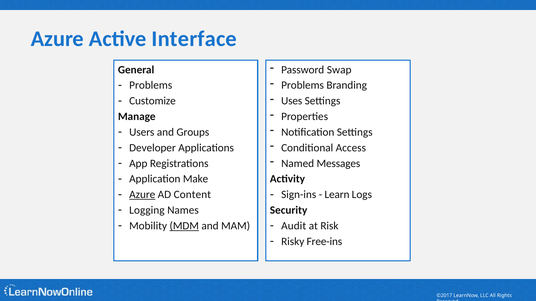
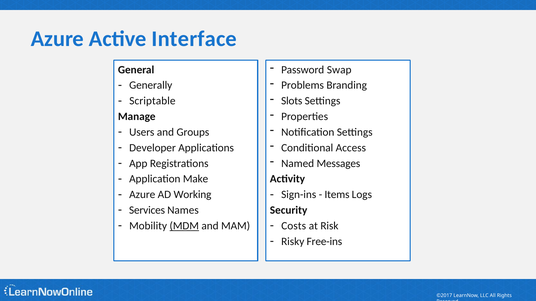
Problems at (151, 85): Problems -> Generally
Uses: Uses -> Slots
Customize: Customize -> Scriptable
Azure at (142, 195) underline: present -> none
Content: Content -> Working
Learn: Learn -> Items
Logging: Logging -> Services
Audit: Audit -> Costs
